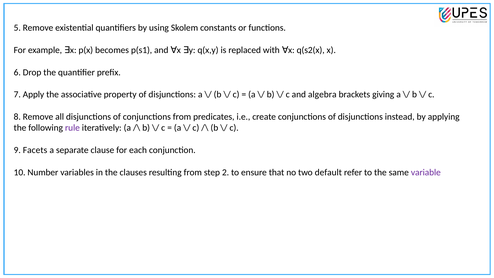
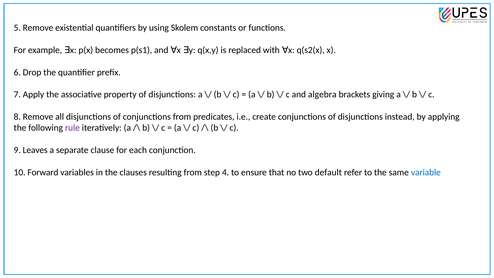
Facets: Facets -> Leaves
Number: Number -> Forward
2: 2 -> 4
variable colour: purple -> blue
